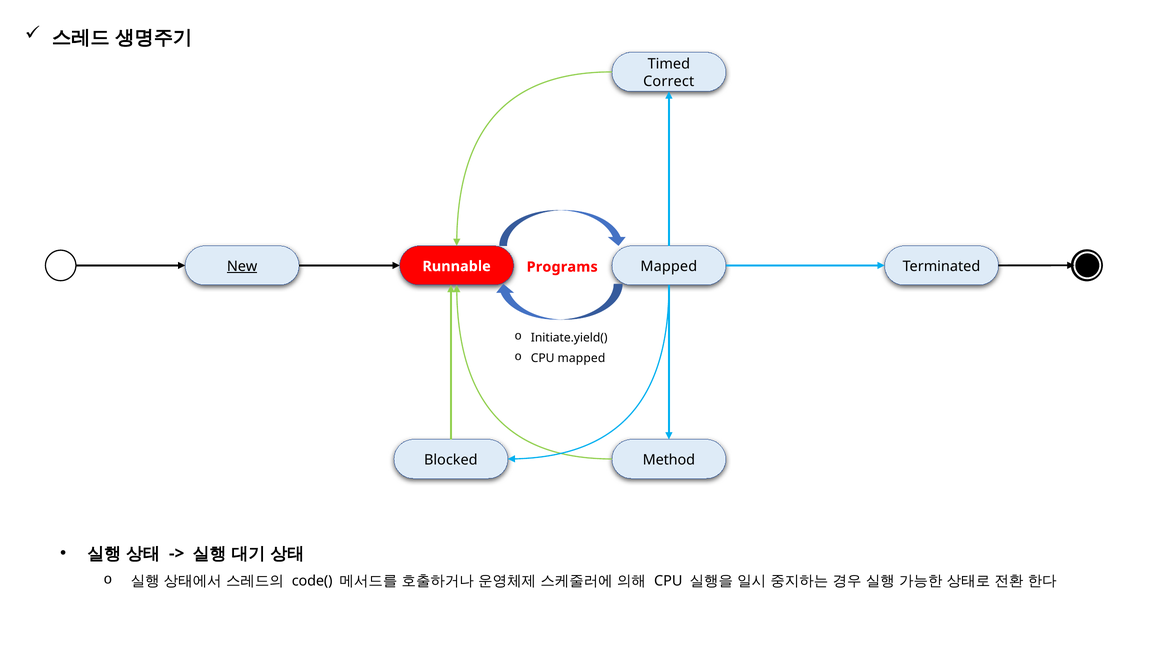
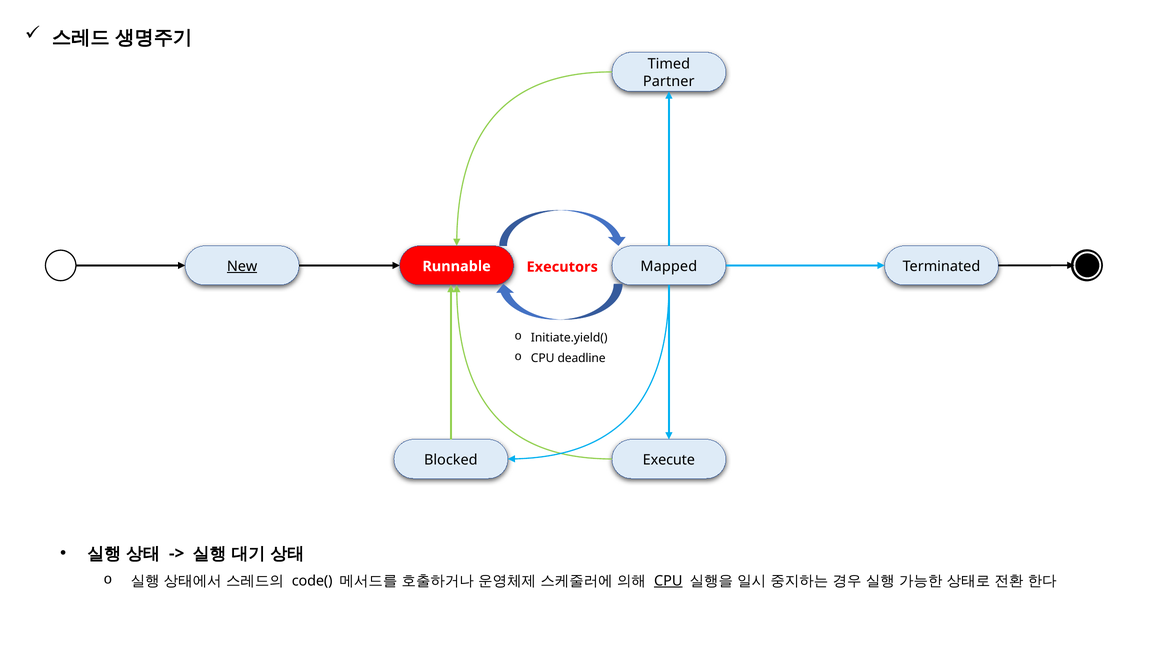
Correct: Correct -> Partner
Programs: Programs -> Executors
CPU mapped: mapped -> deadline
Method: Method -> Execute
CPU at (668, 580) underline: none -> present
